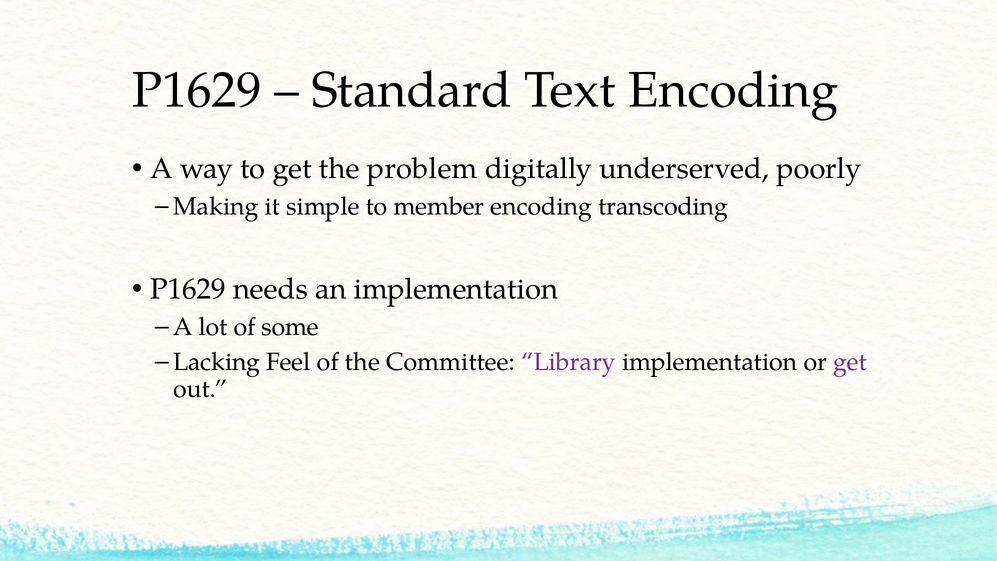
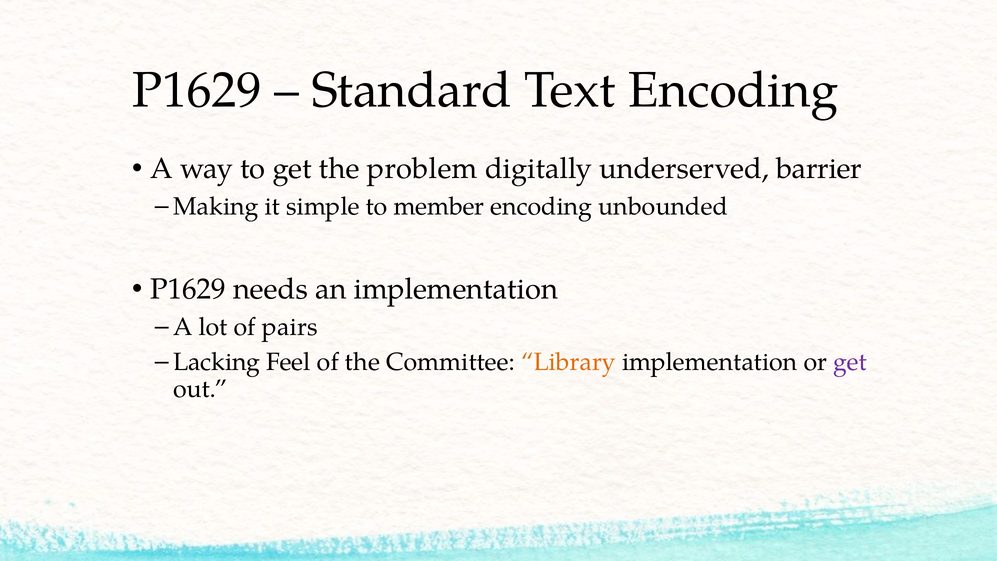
poorly: poorly -> barrier
transcoding: transcoding -> unbounded
some: some -> pairs
Library colour: purple -> orange
